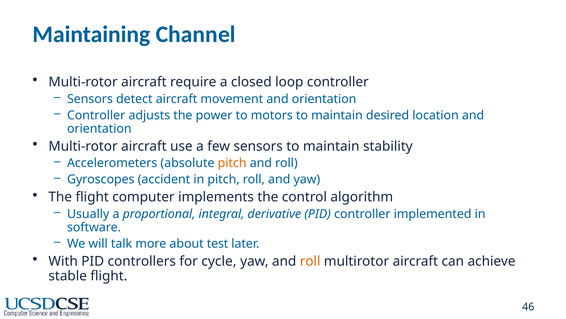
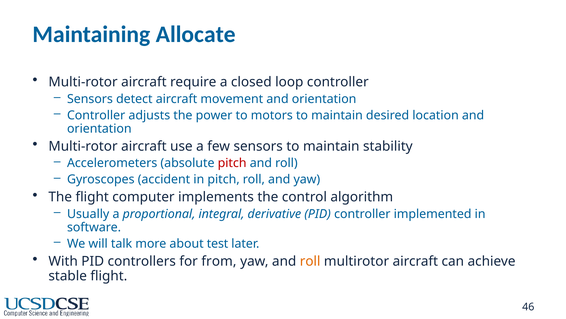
Channel: Channel -> Allocate
pitch at (232, 163) colour: orange -> red
cycle: cycle -> from
